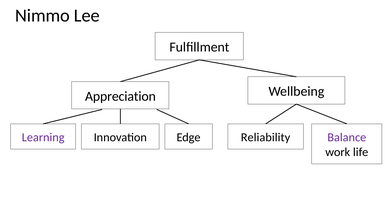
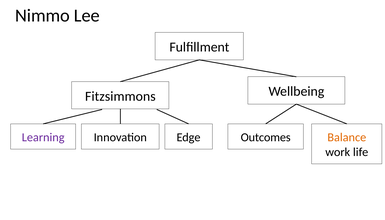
Appreciation: Appreciation -> Fitzsimmons
Reliability: Reliability -> Outcomes
Balance colour: purple -> orange
